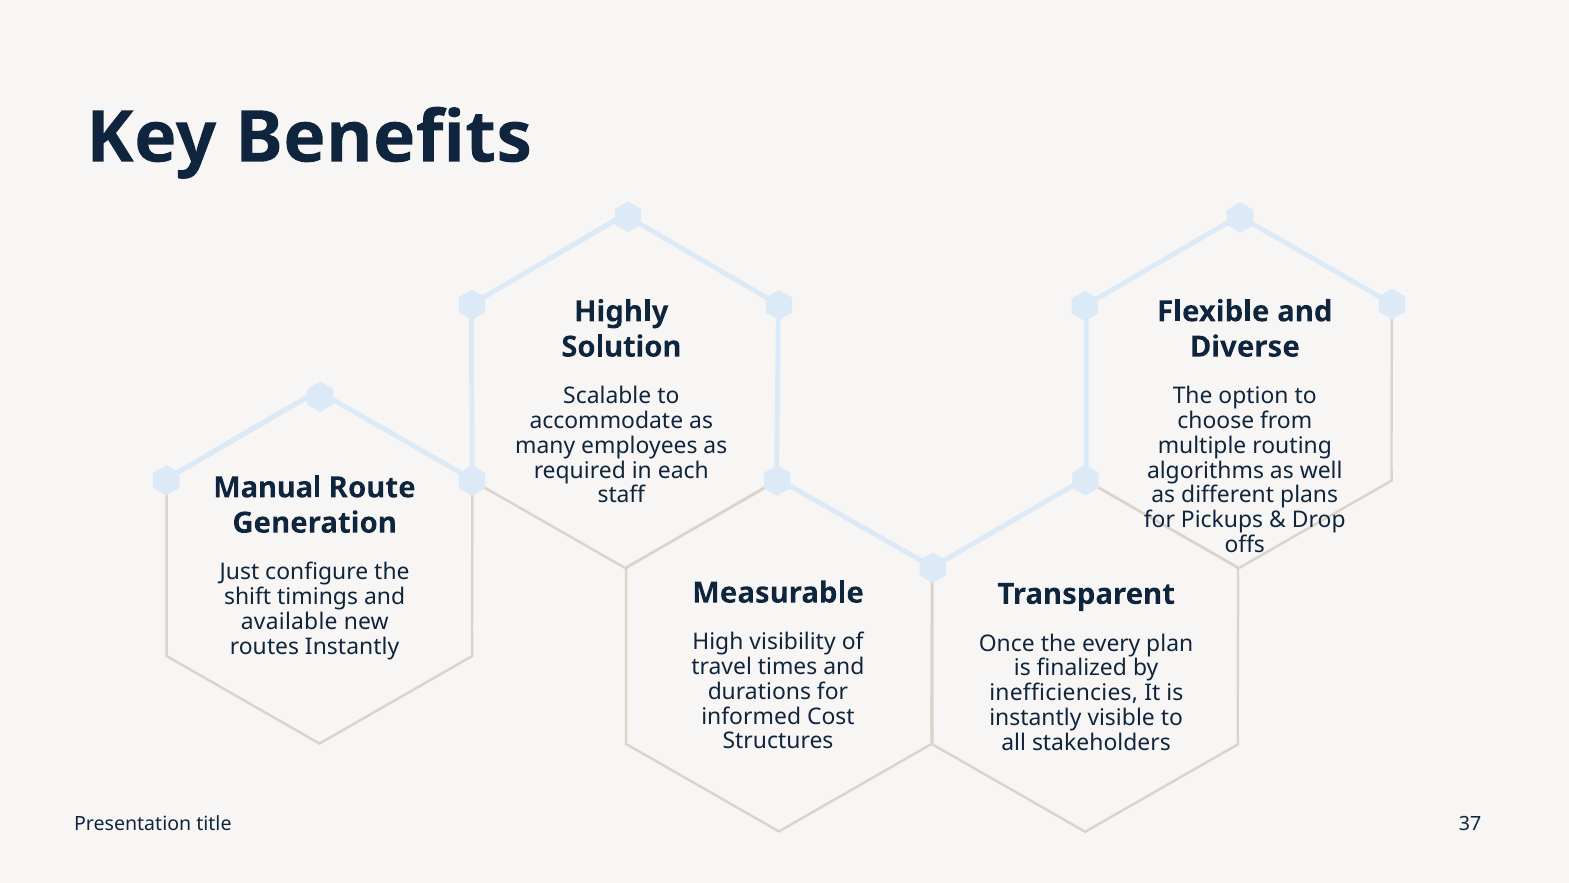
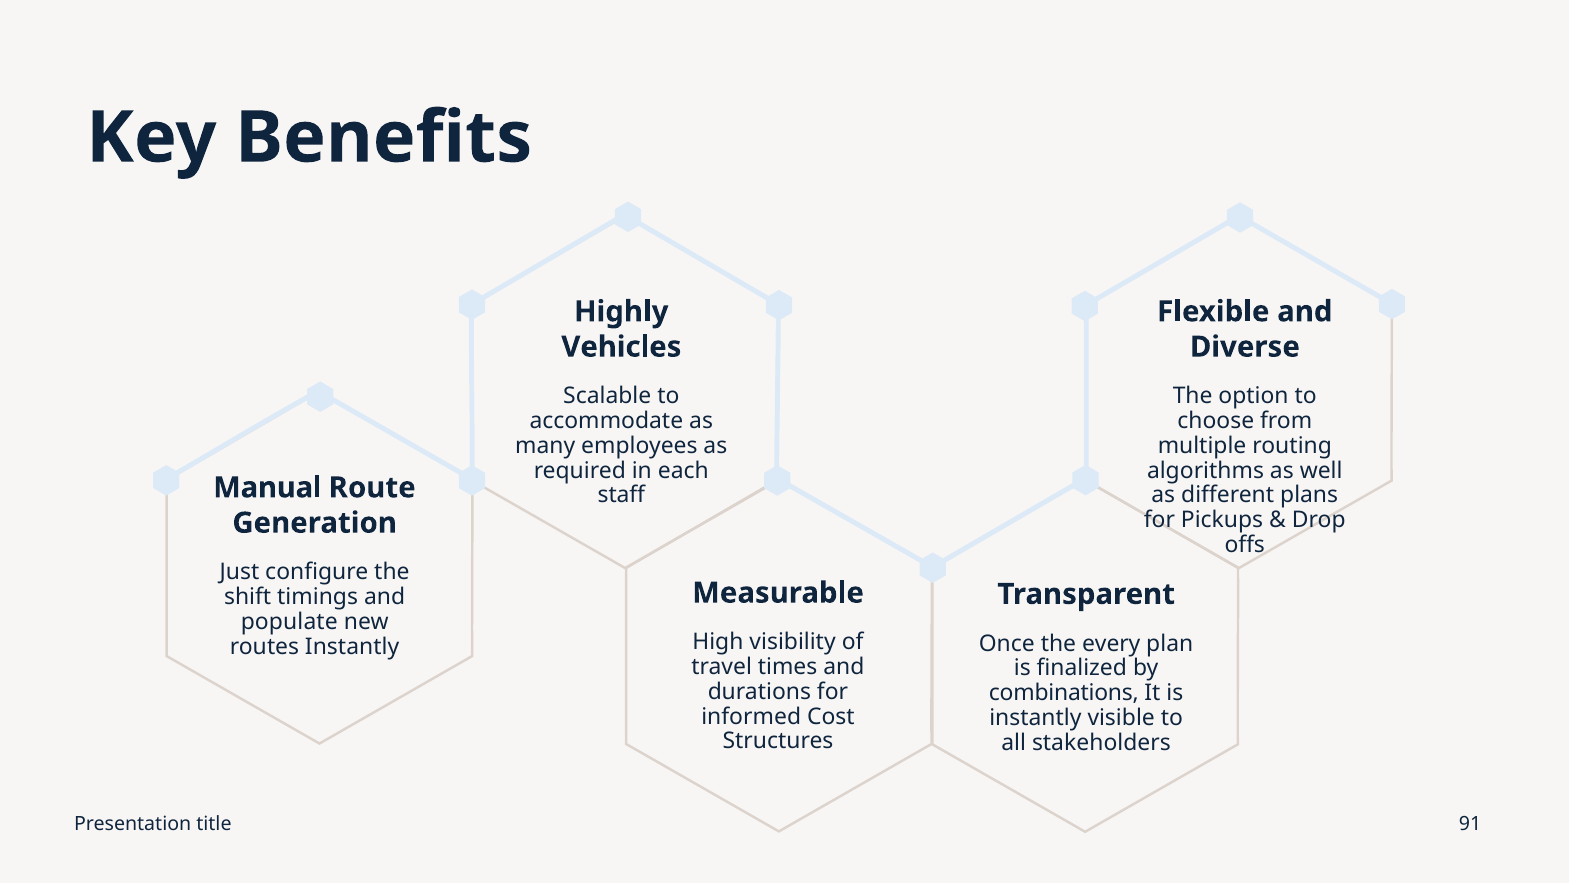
Solution: Solution -> Vehicles
available: available -> populate
inefficiencies: inefficiencies -> combinations
37: 37 -> 91
